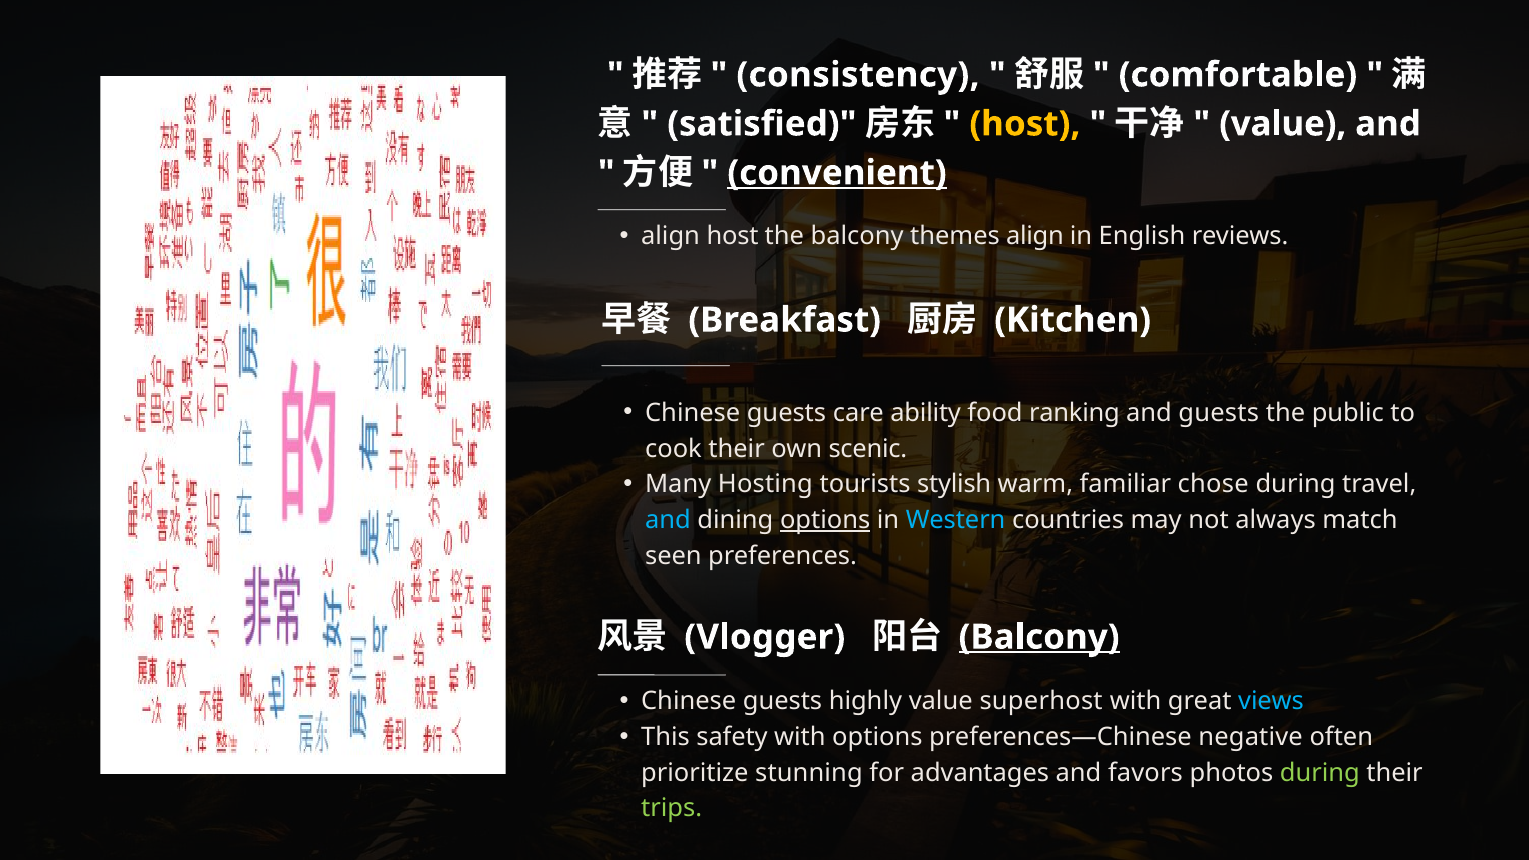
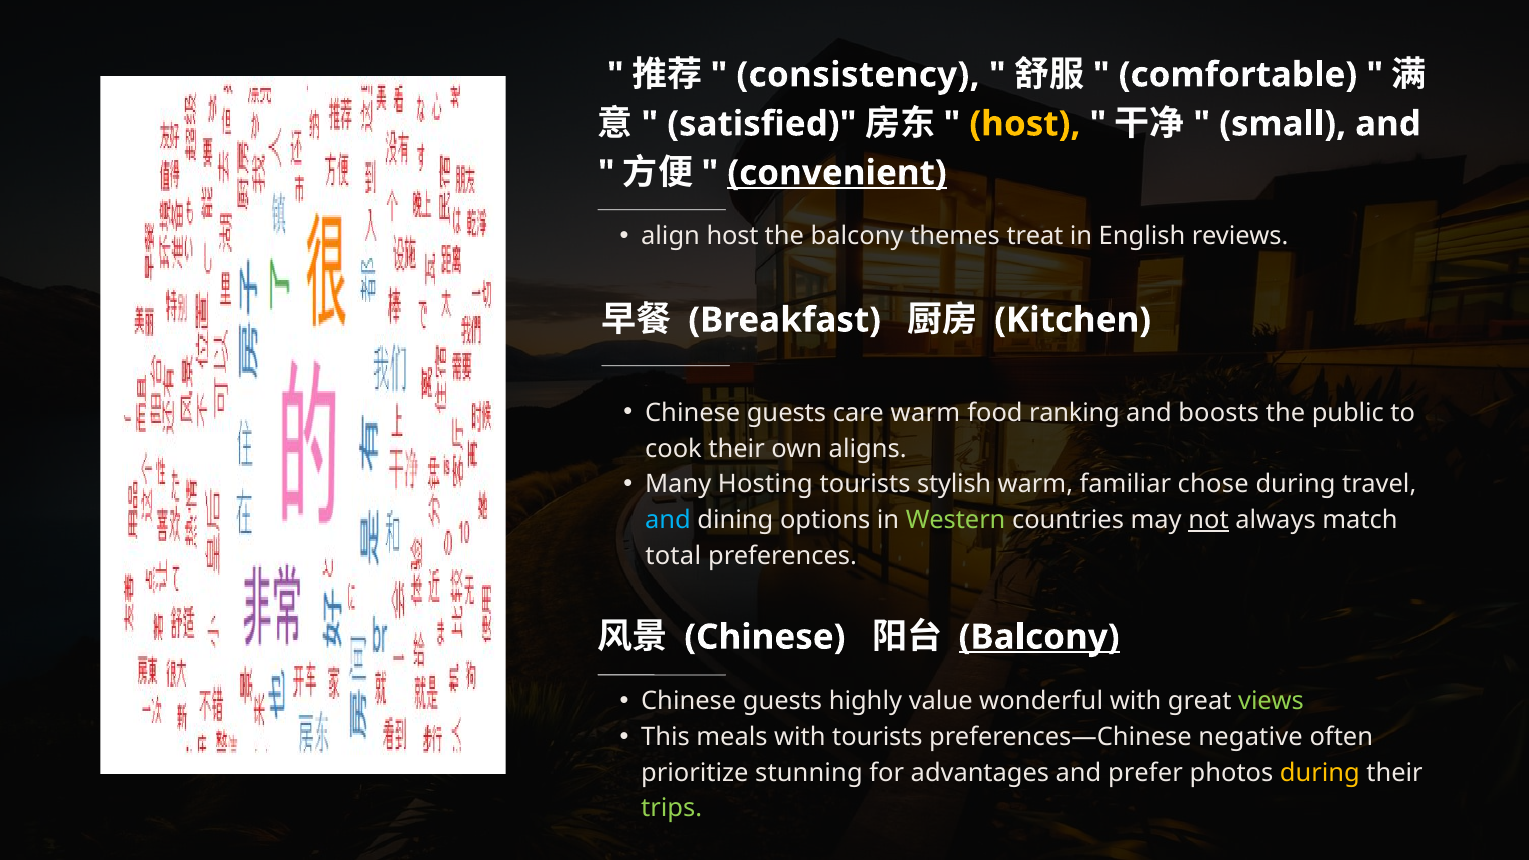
value at (1283, 124): value -> small
themes align: align -> treat
care ability: ability -> warm
and guests: guests -> boosts
scenic: scenic -> aligns
options at (825, 520) underline: present -> none
Western colour: light blue -> light green
not underline: none -> present
seen: seen -> total
Vlogger at (765, 637): Vlogger -> Chinese
superhost: superhost -> wonderful
views colour: light blue -> light green
safety: safety -> meals
with options: options -> tourists
favors: favors -> prefer
during at (1320, 773) colour: light green -> yellow
